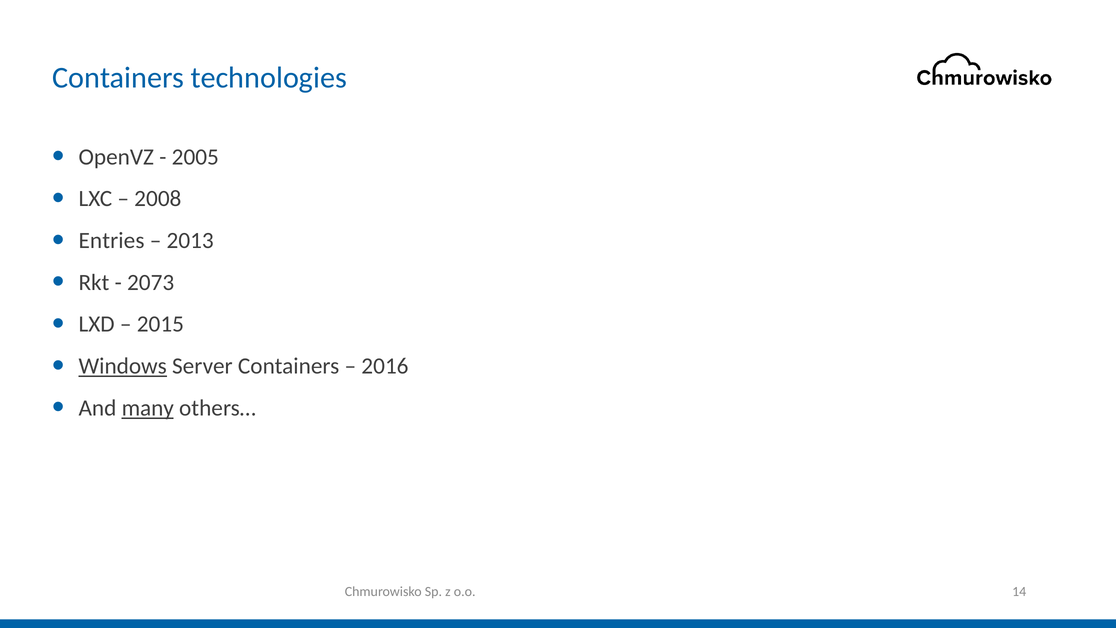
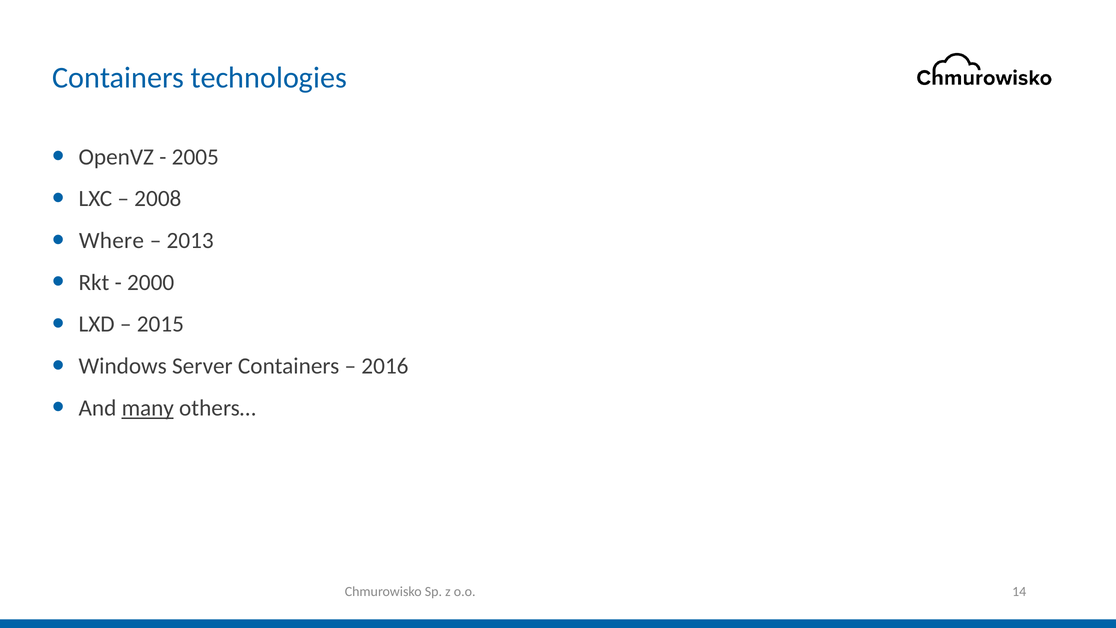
Entries: Entries -> Where
2073: 2073 -> 2000
Windows underline: present -> none
